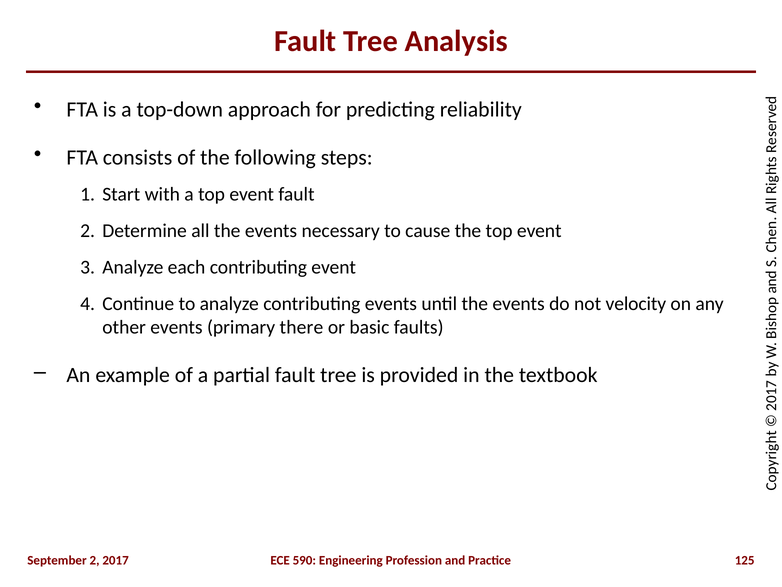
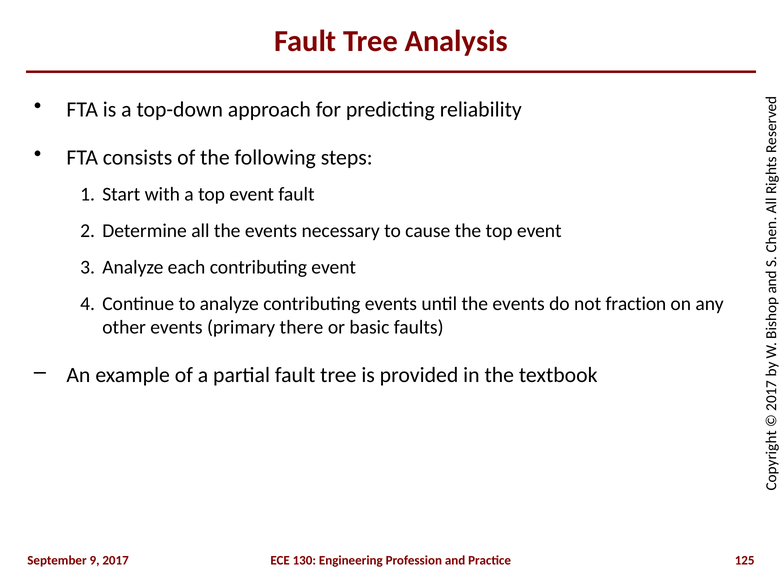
velocity: velocity -> fraction
September 2: 2 -> 9
590: 590 -> 130
